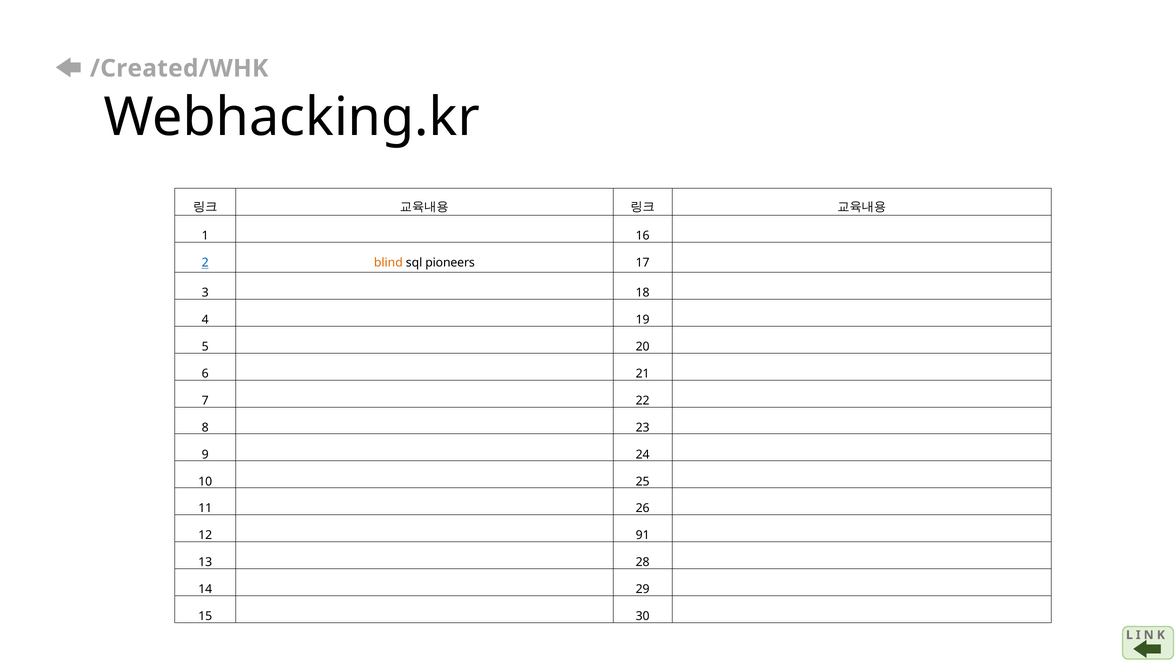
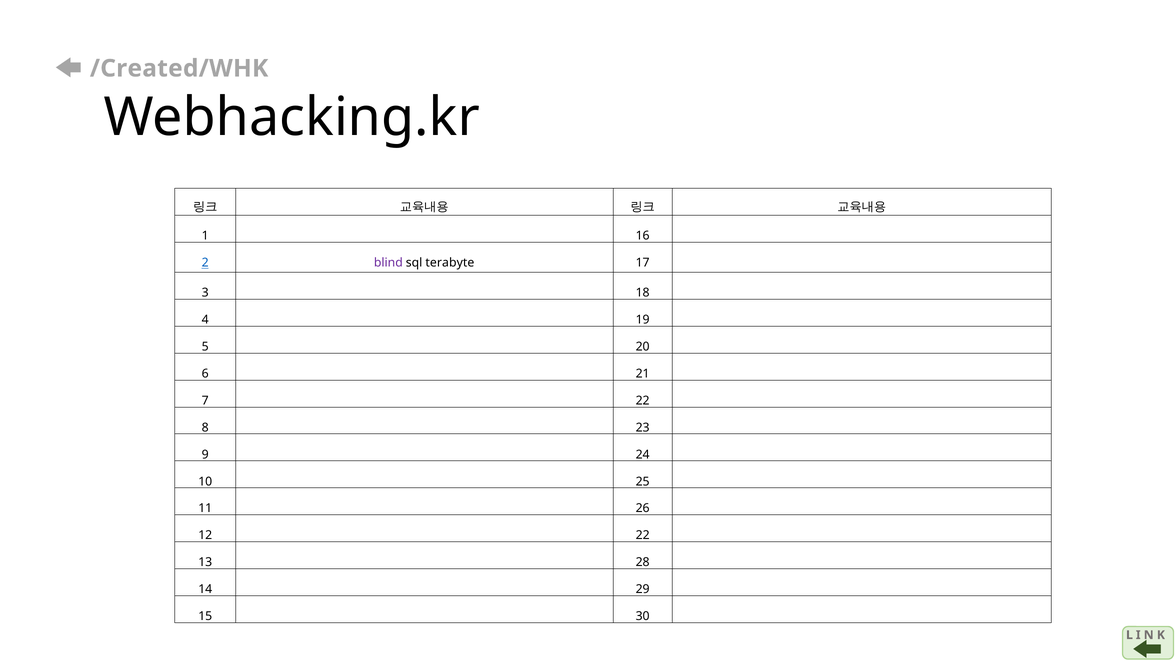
blind colour: orange -> purple
pioneers: pioneers -> terabyte
12 91: 91 -> 22
